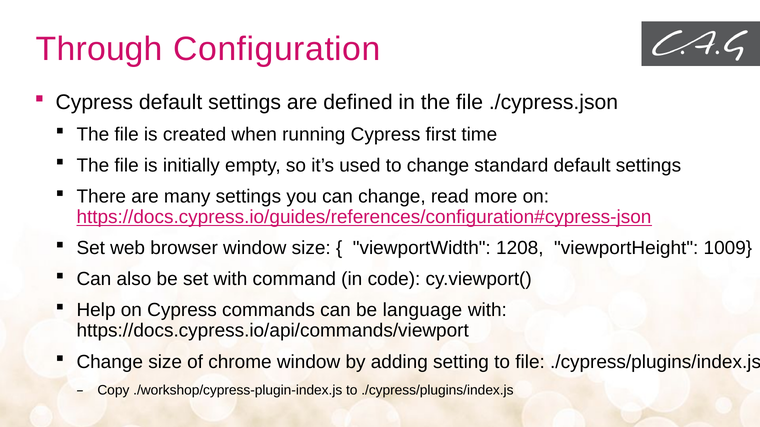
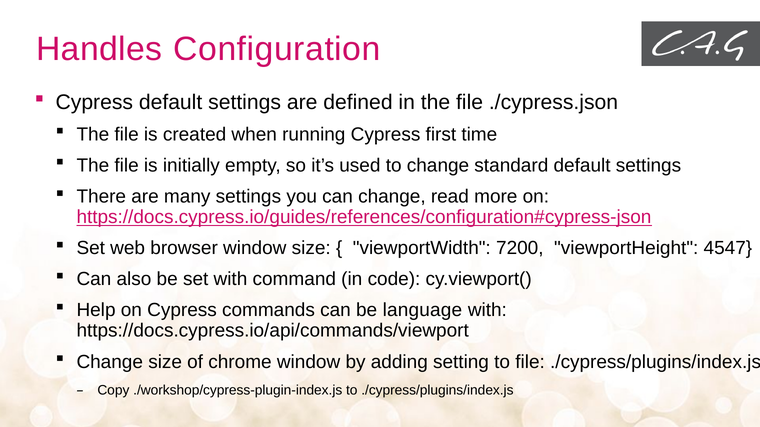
Through: Through -> Handles
1208: 1208 -> 7200
1009: 1009 -> 4547
